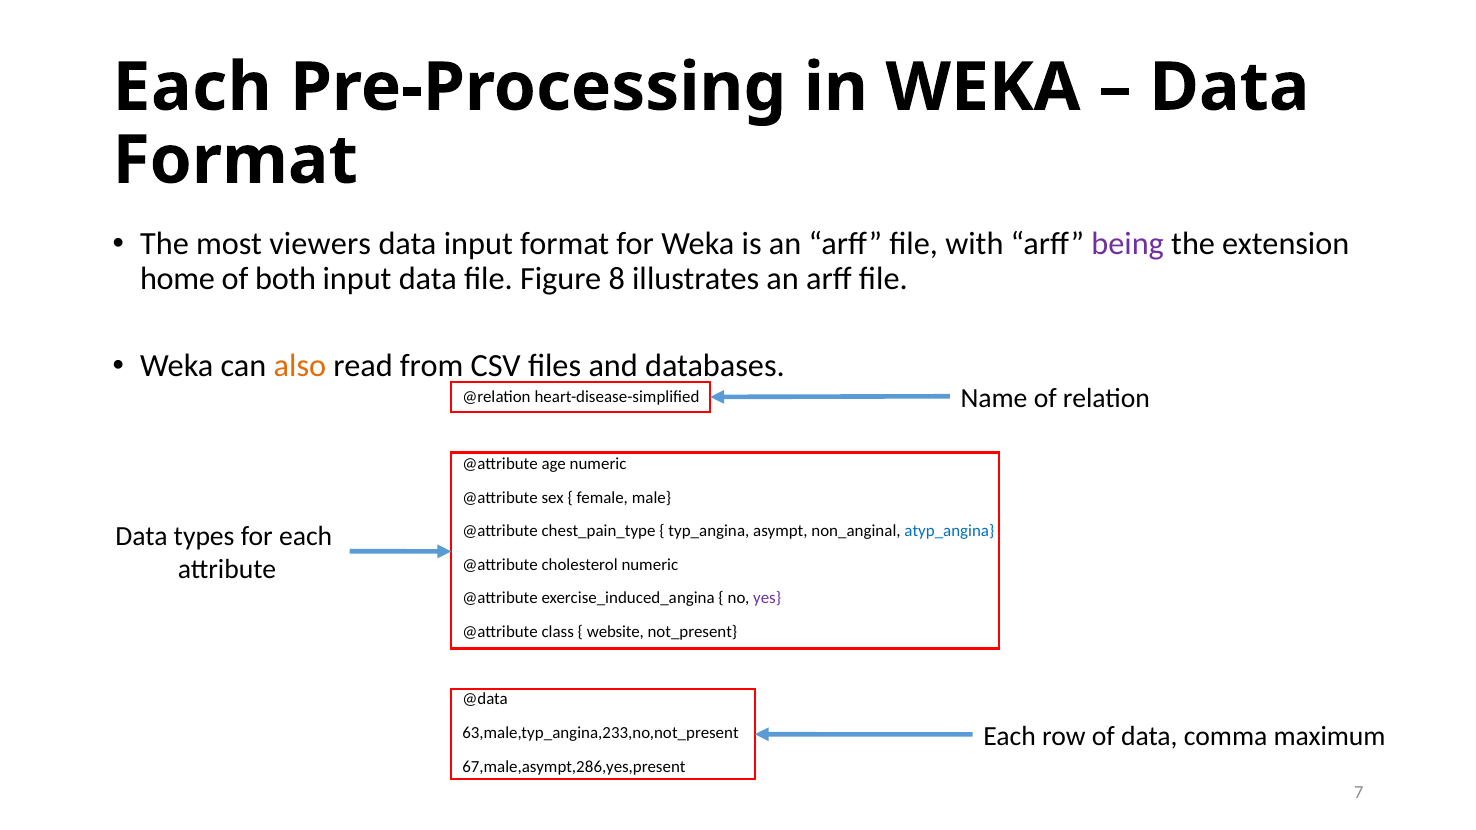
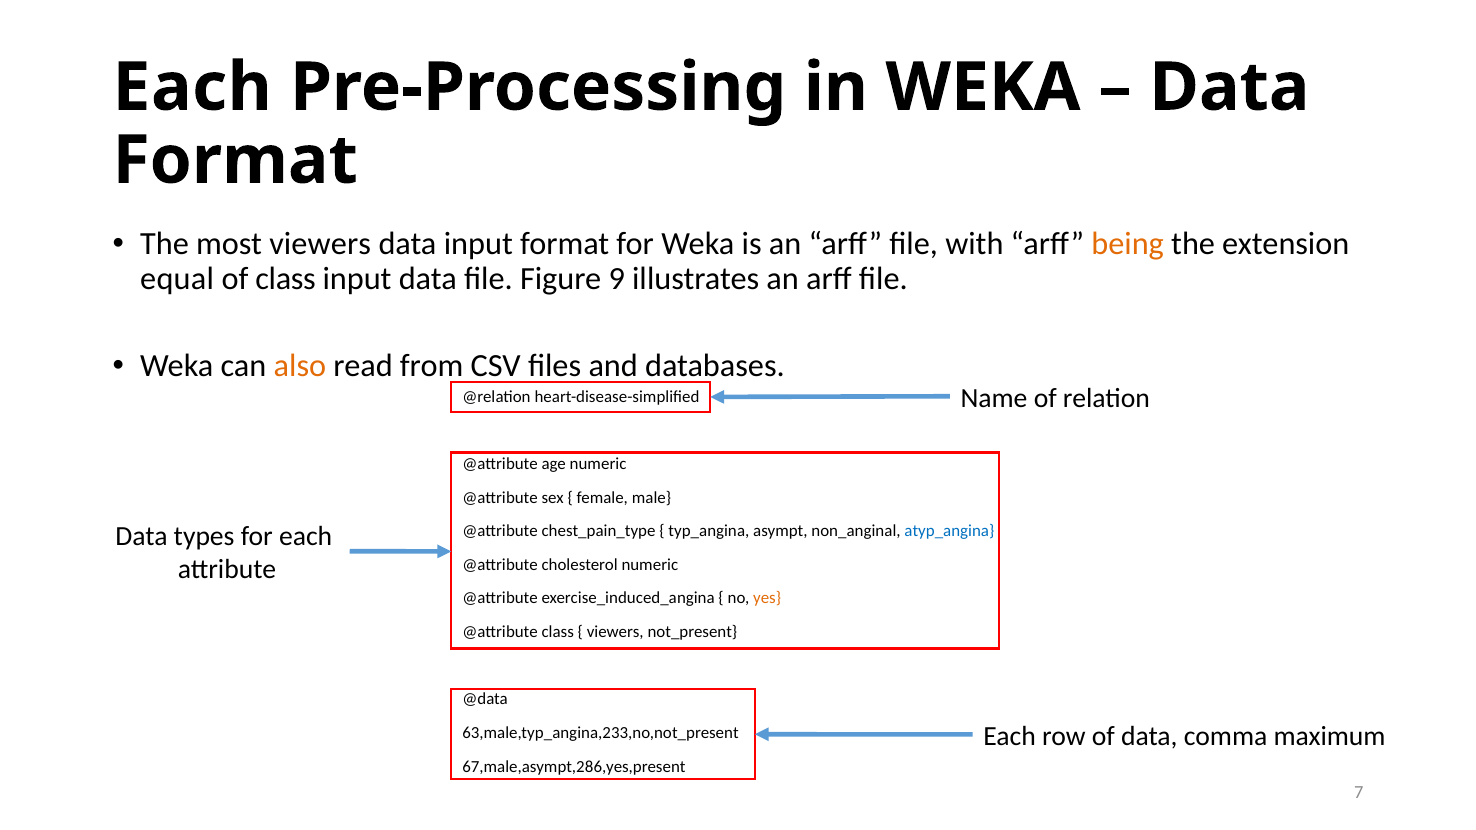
being colour: purple -> orange
home: home -> equal
of both: both -> class
8: 8 -> 9
yes colour: purple -> orange
website at (615, 632): website -> viewers
